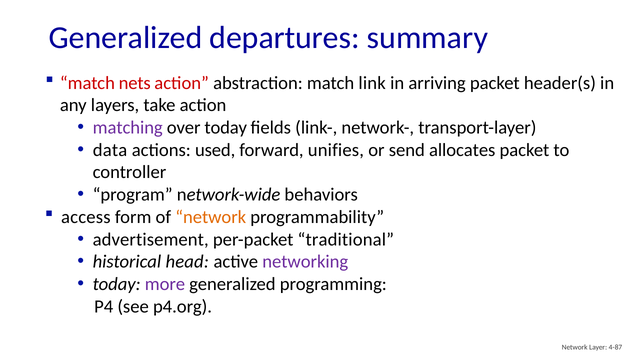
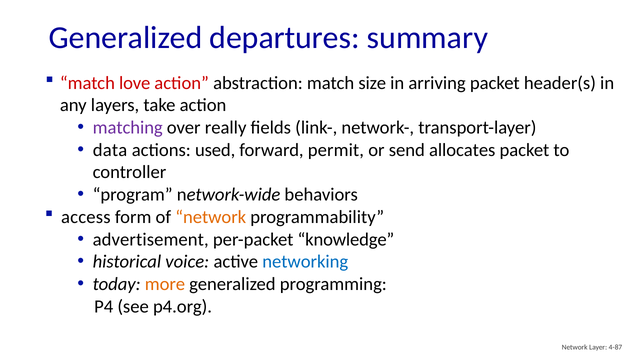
nets: nets -> love
link: link -> size
over today: today -> really
unifies: unifies -> permit
traditional: traditional -> knowledge
head: head -> voice
networking colour: purple -> blue
more colour: purple -> orange
